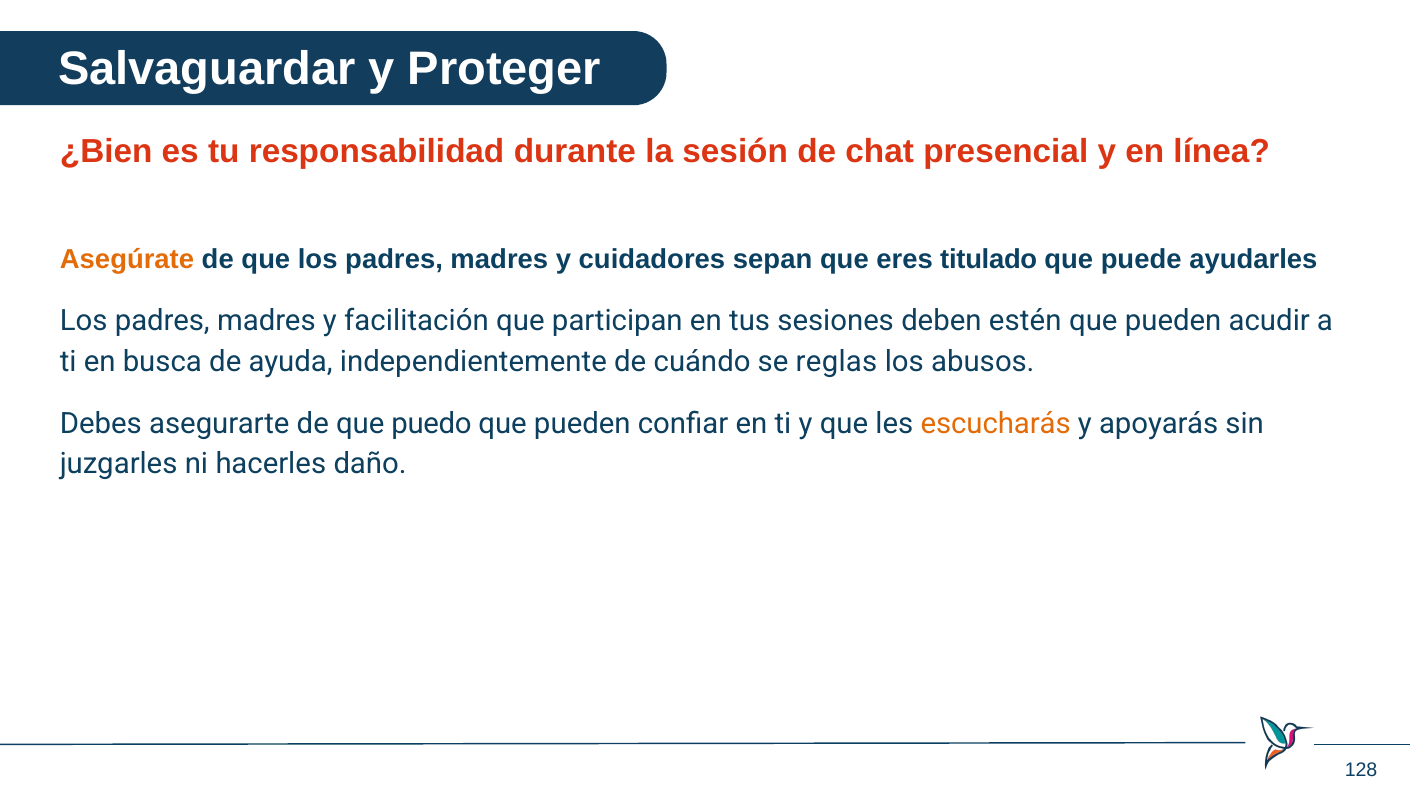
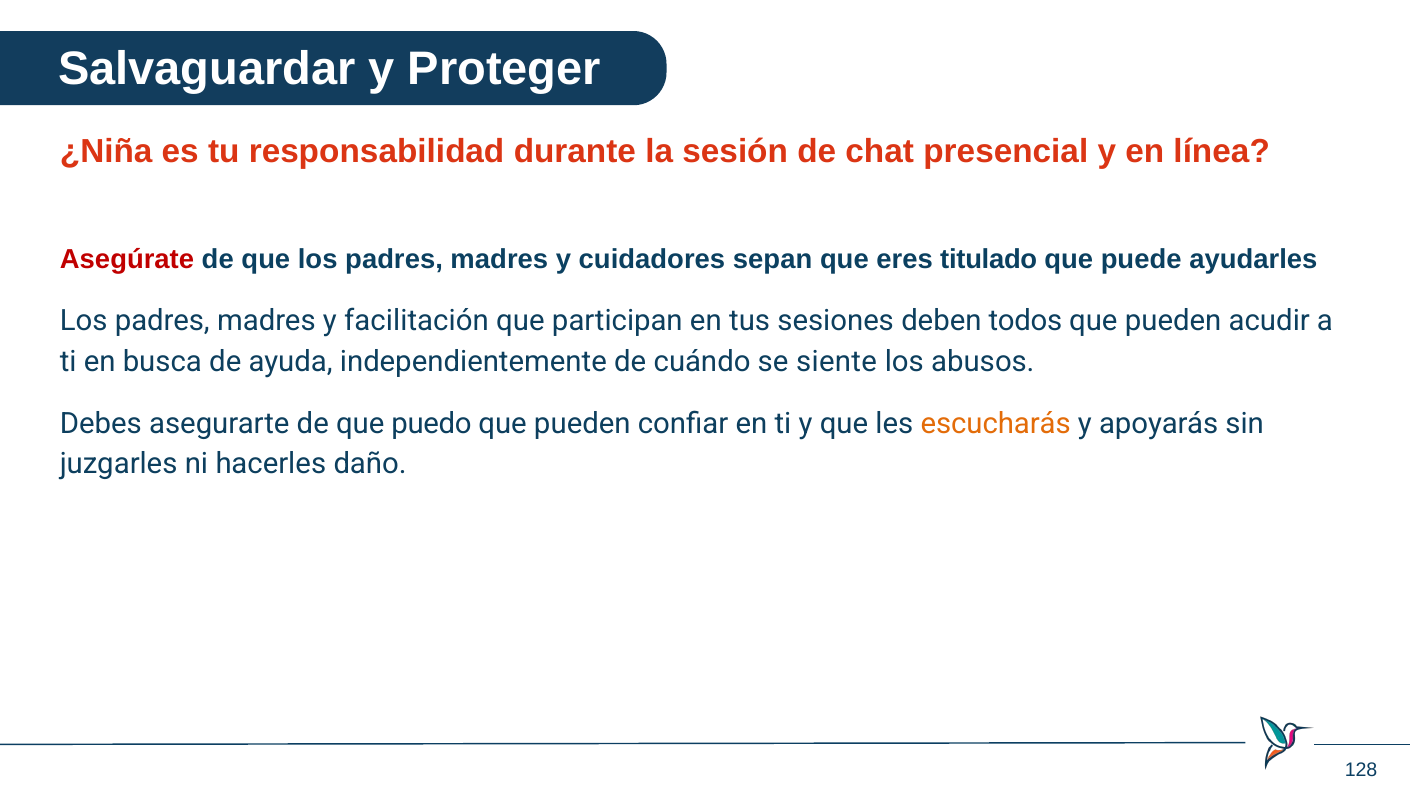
¿Bien: ¿Bien -> ¿Niña
Asegúrate colour: orange -> red
estén: estén -> todos
reglas: reglas -> siente
